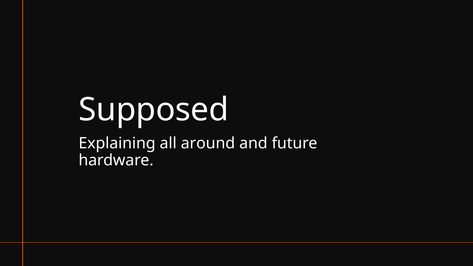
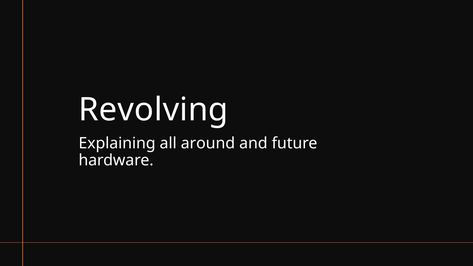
Supposed: Supposed -> Revolving
